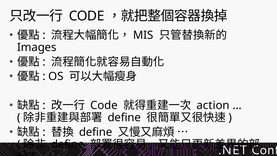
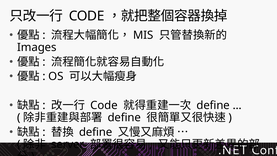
action at (213, 105): action -> define
define at (68, 144): define -> server
